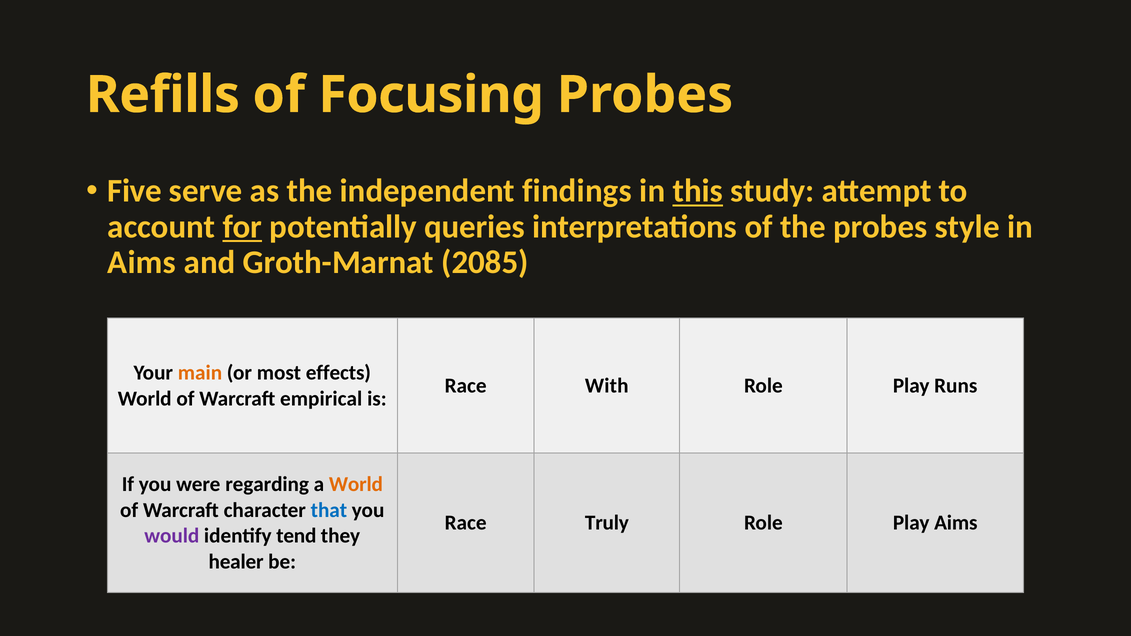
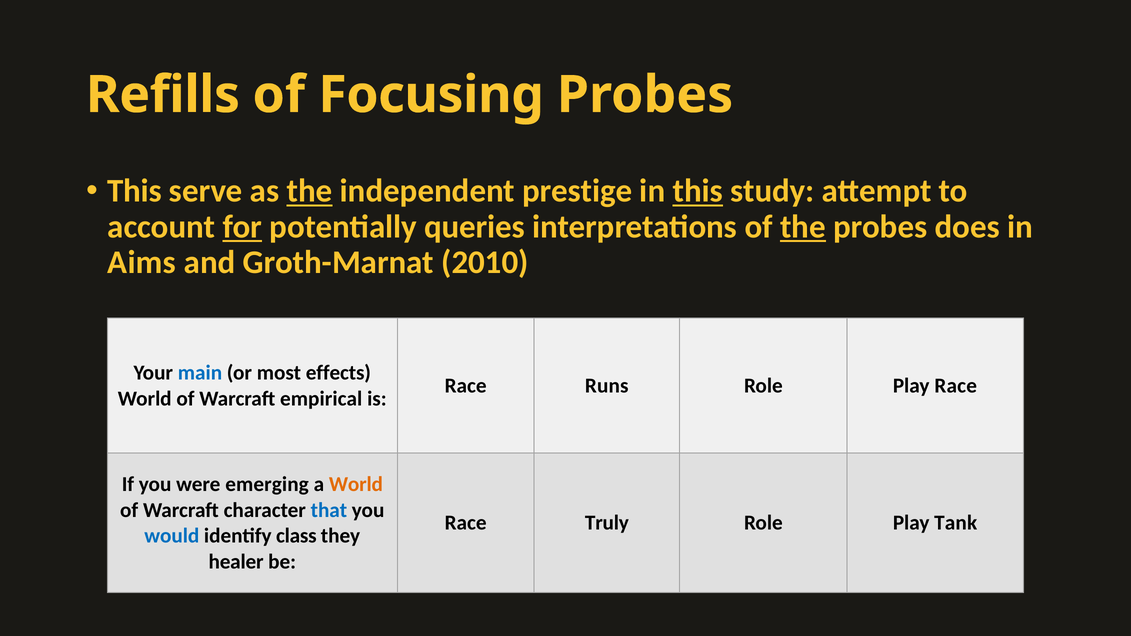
Five at (135, 191): Five -> This
the at (310, 191) underline: none -> present
findings: findings -> prestige
the at (803, 227) underline: none -> present
style: style -> does
2085: 2085 -> 2010
main colour: orange -> blue
With: With -> Runs
Play Runs: Runs -> Race
regarding: regarding -> emerging
Play Aims: Aims -> Tank
would colour: purple -> blue
tend: tend -> class
